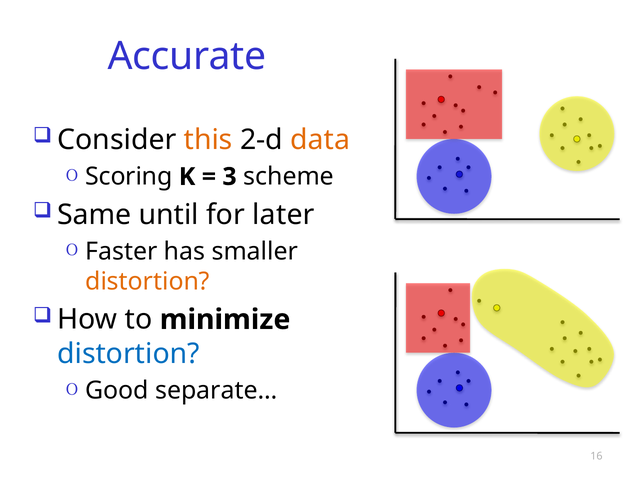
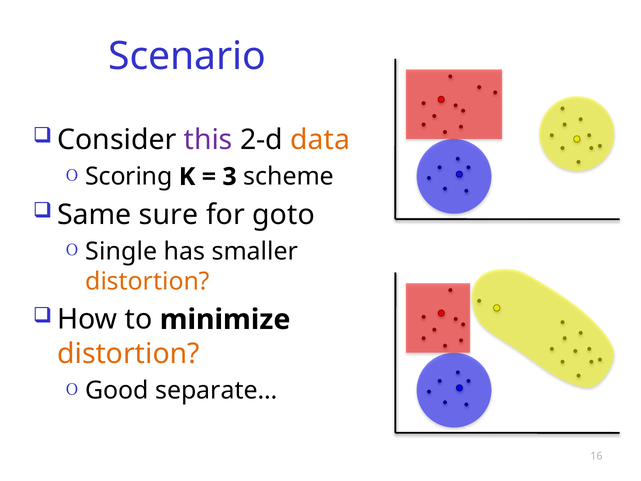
Accurate: Accurate -> Scenario
this colour: orange -> purple
until: until -> sure
later: later -> goto
Faster: Faster -> Single
distortion at (128, 354) colour: blue -> orange
